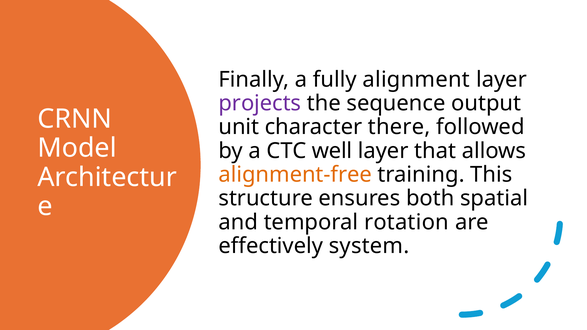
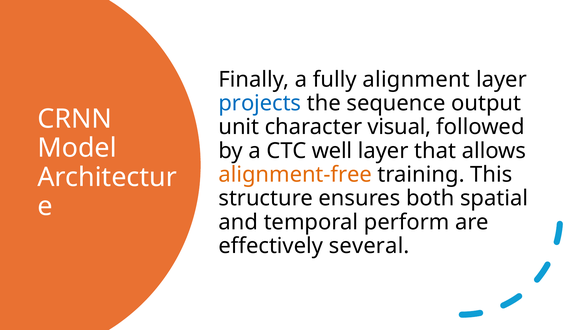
projects colour: purple -> blue
there: there -> visual
rotation: rotation -> perform
system: system -> several
